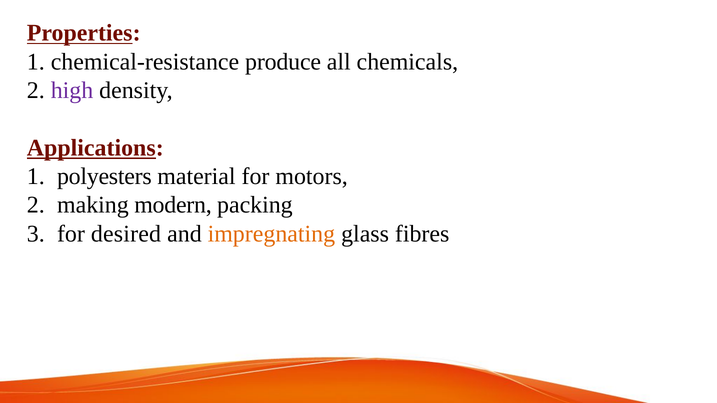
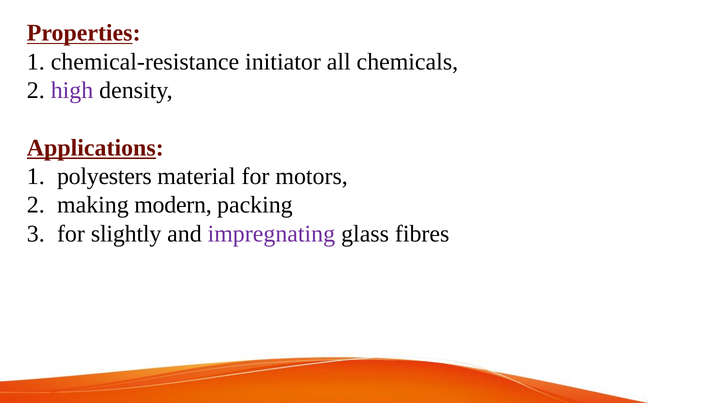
produce: produce -> initiator
desired: desired -> slightly
impregnating colour: orange -> purple
